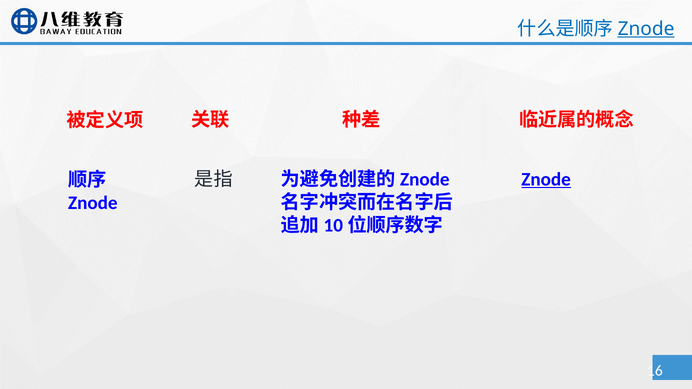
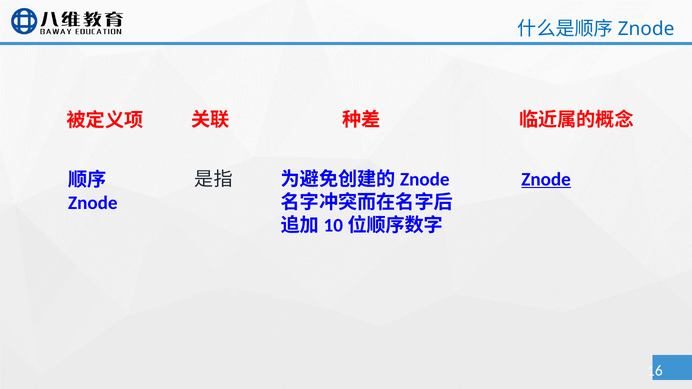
Znode at (646, 29) underline: present -> none
